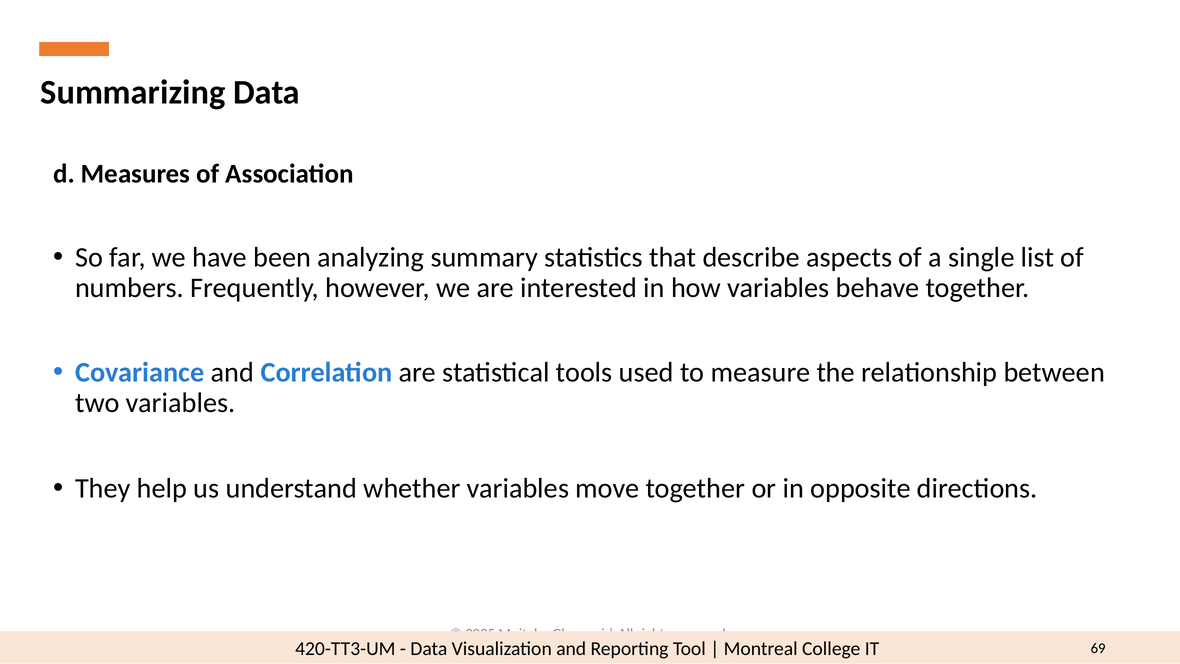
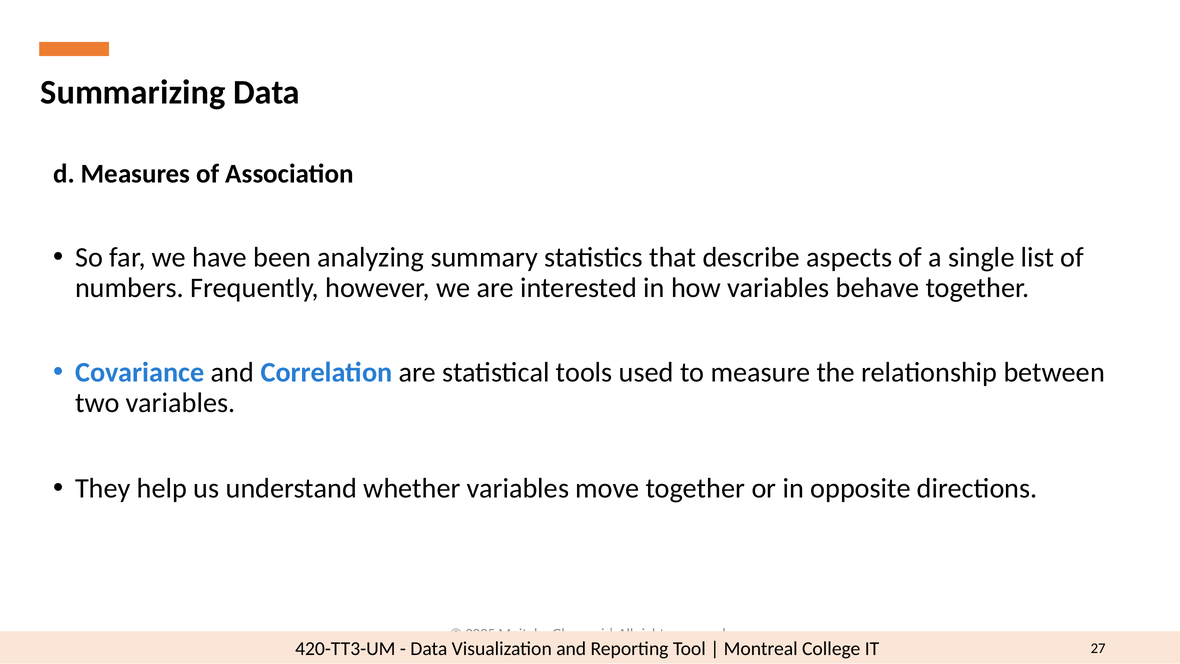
69: 69 -> 27
